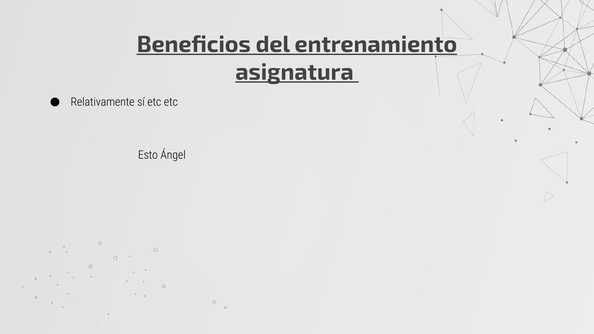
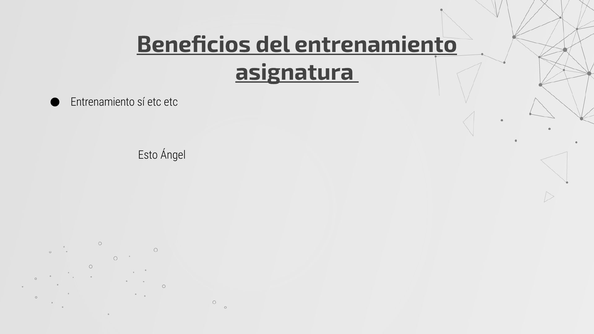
Relativamente at (103, 102): Relativamente -> Entrenamiento
